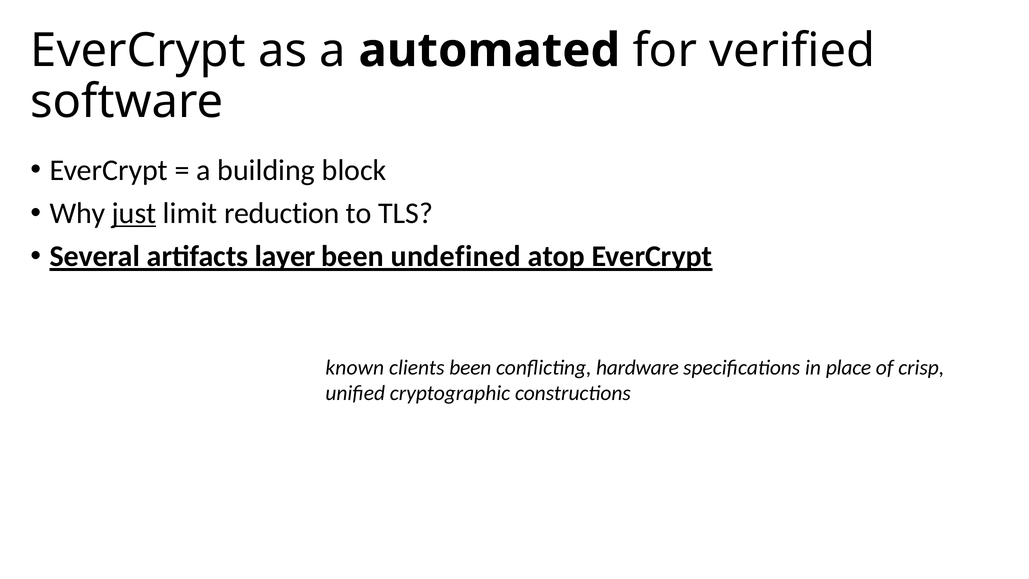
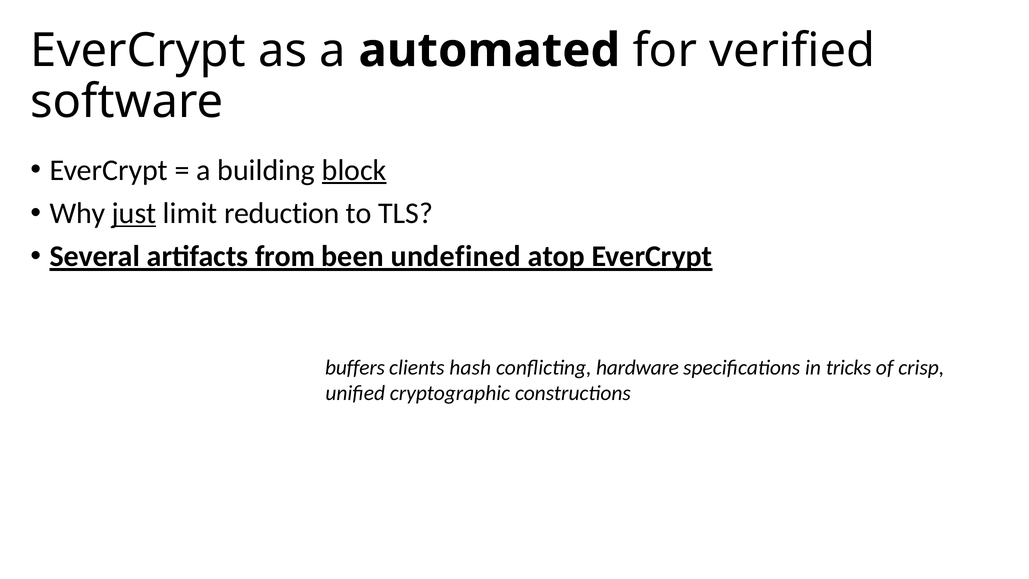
block underline: none -> present
layer: layer -> from
known: known -> buffers
clients been: been -> hash
place: place -> tricks
